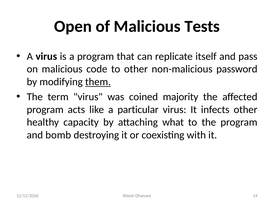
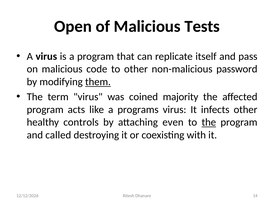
particular: particular -> programs
capacity: capacity -> controls
what: what -> even
the at (209, 123) underline: none -> present
bomb: bomb -> called
